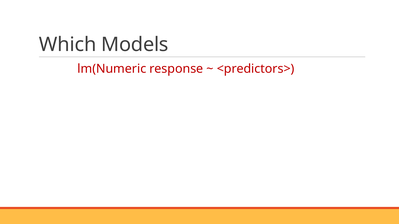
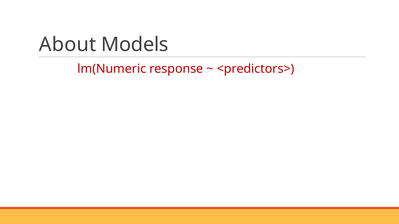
Which: Which -> About
